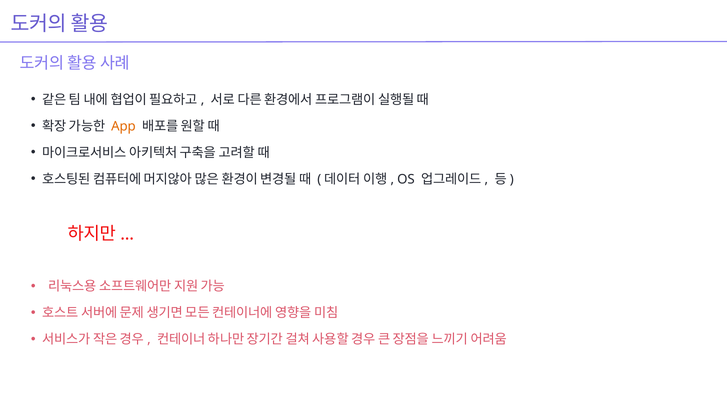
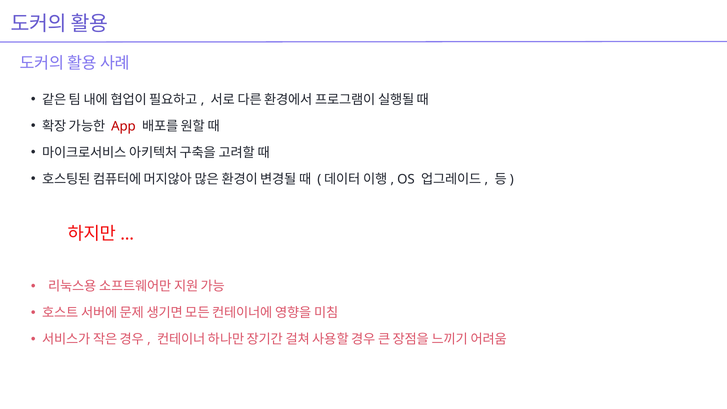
App colour: orange -> red
